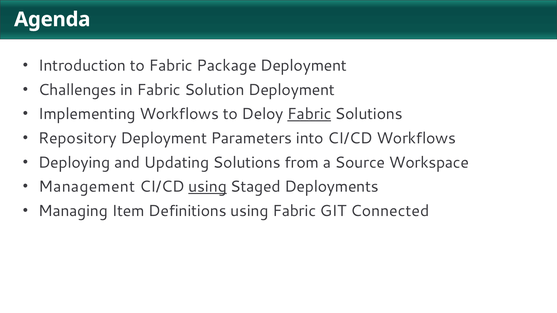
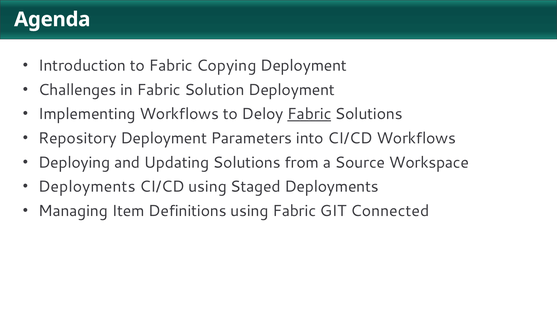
Package: Package -> Copying
Management at (87, 187): Management -> Deployments
using at (207, 187) underline: present -> none
